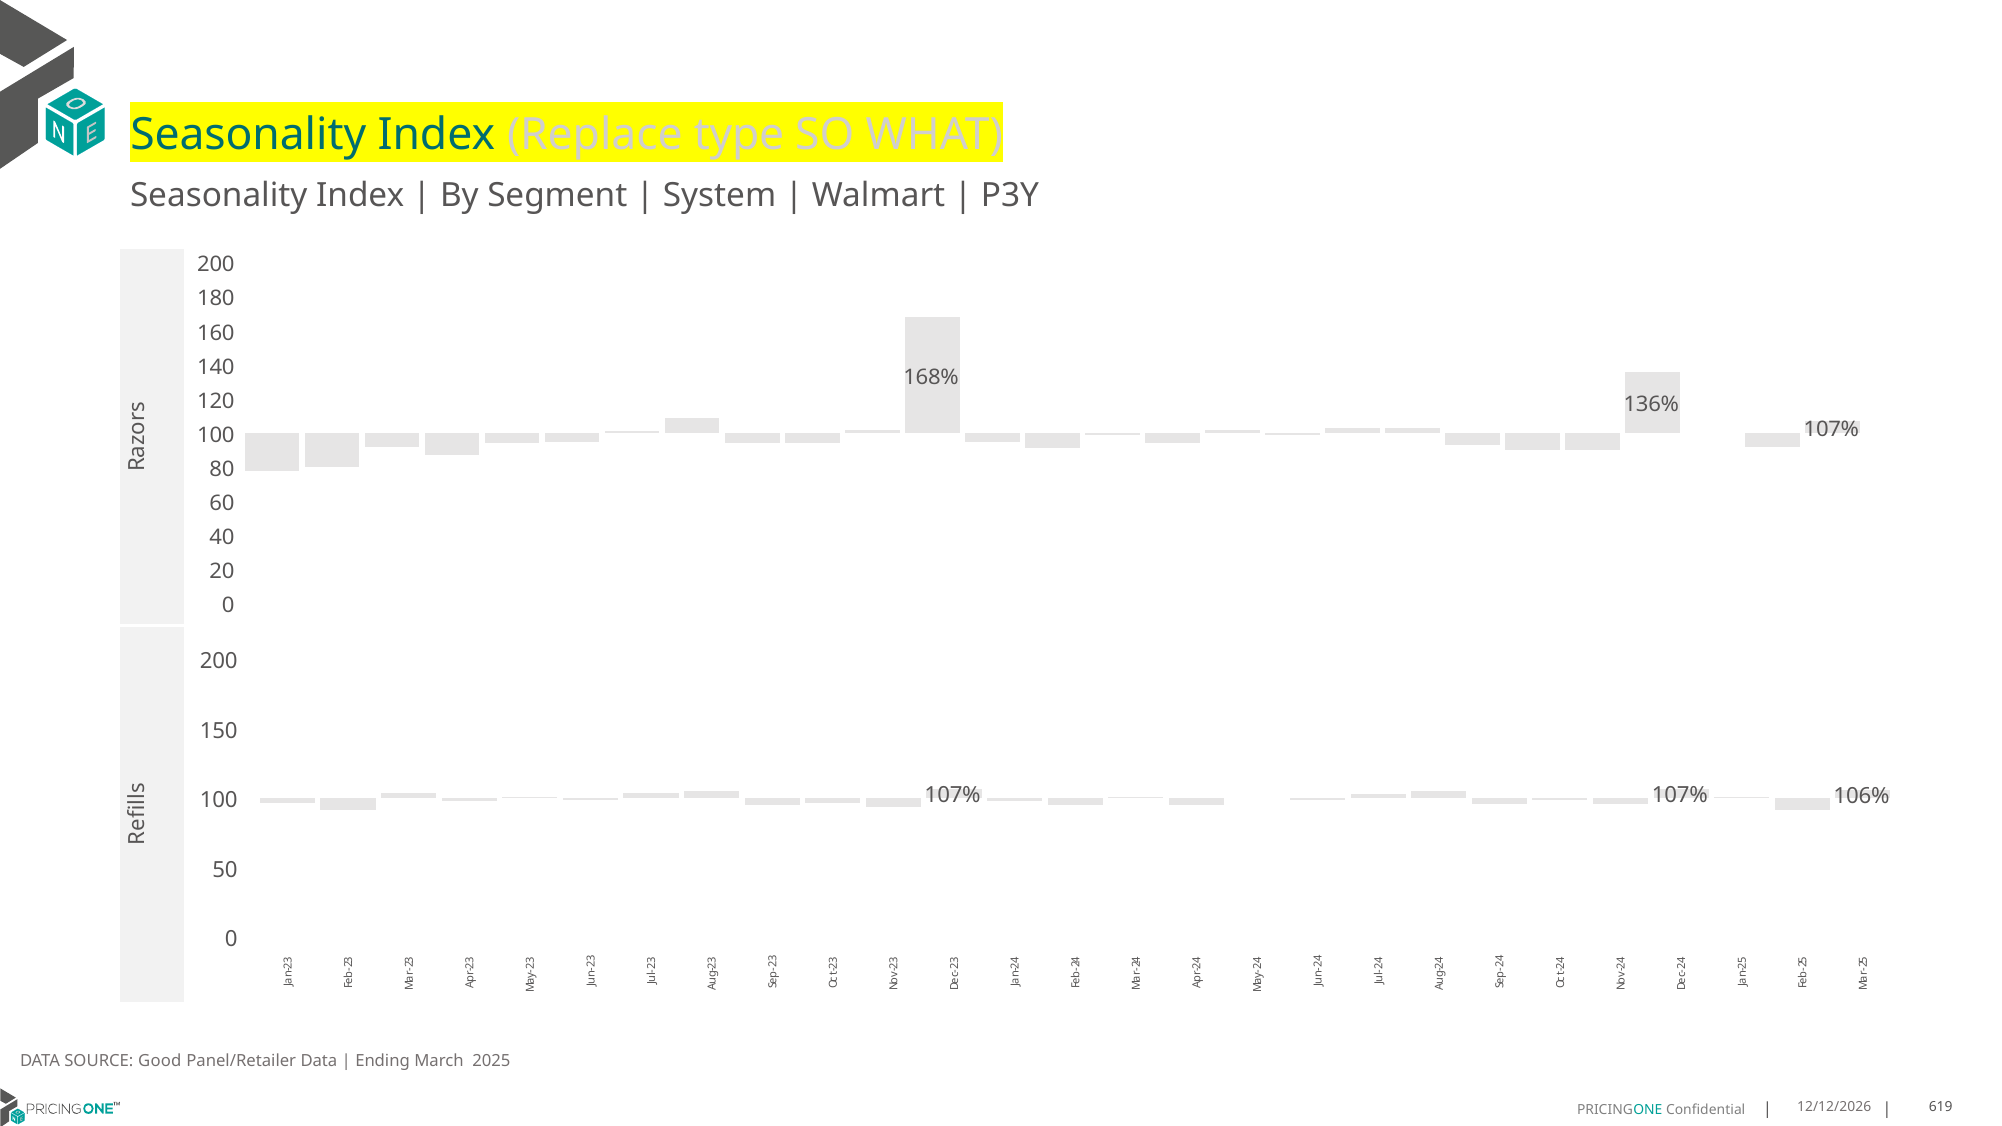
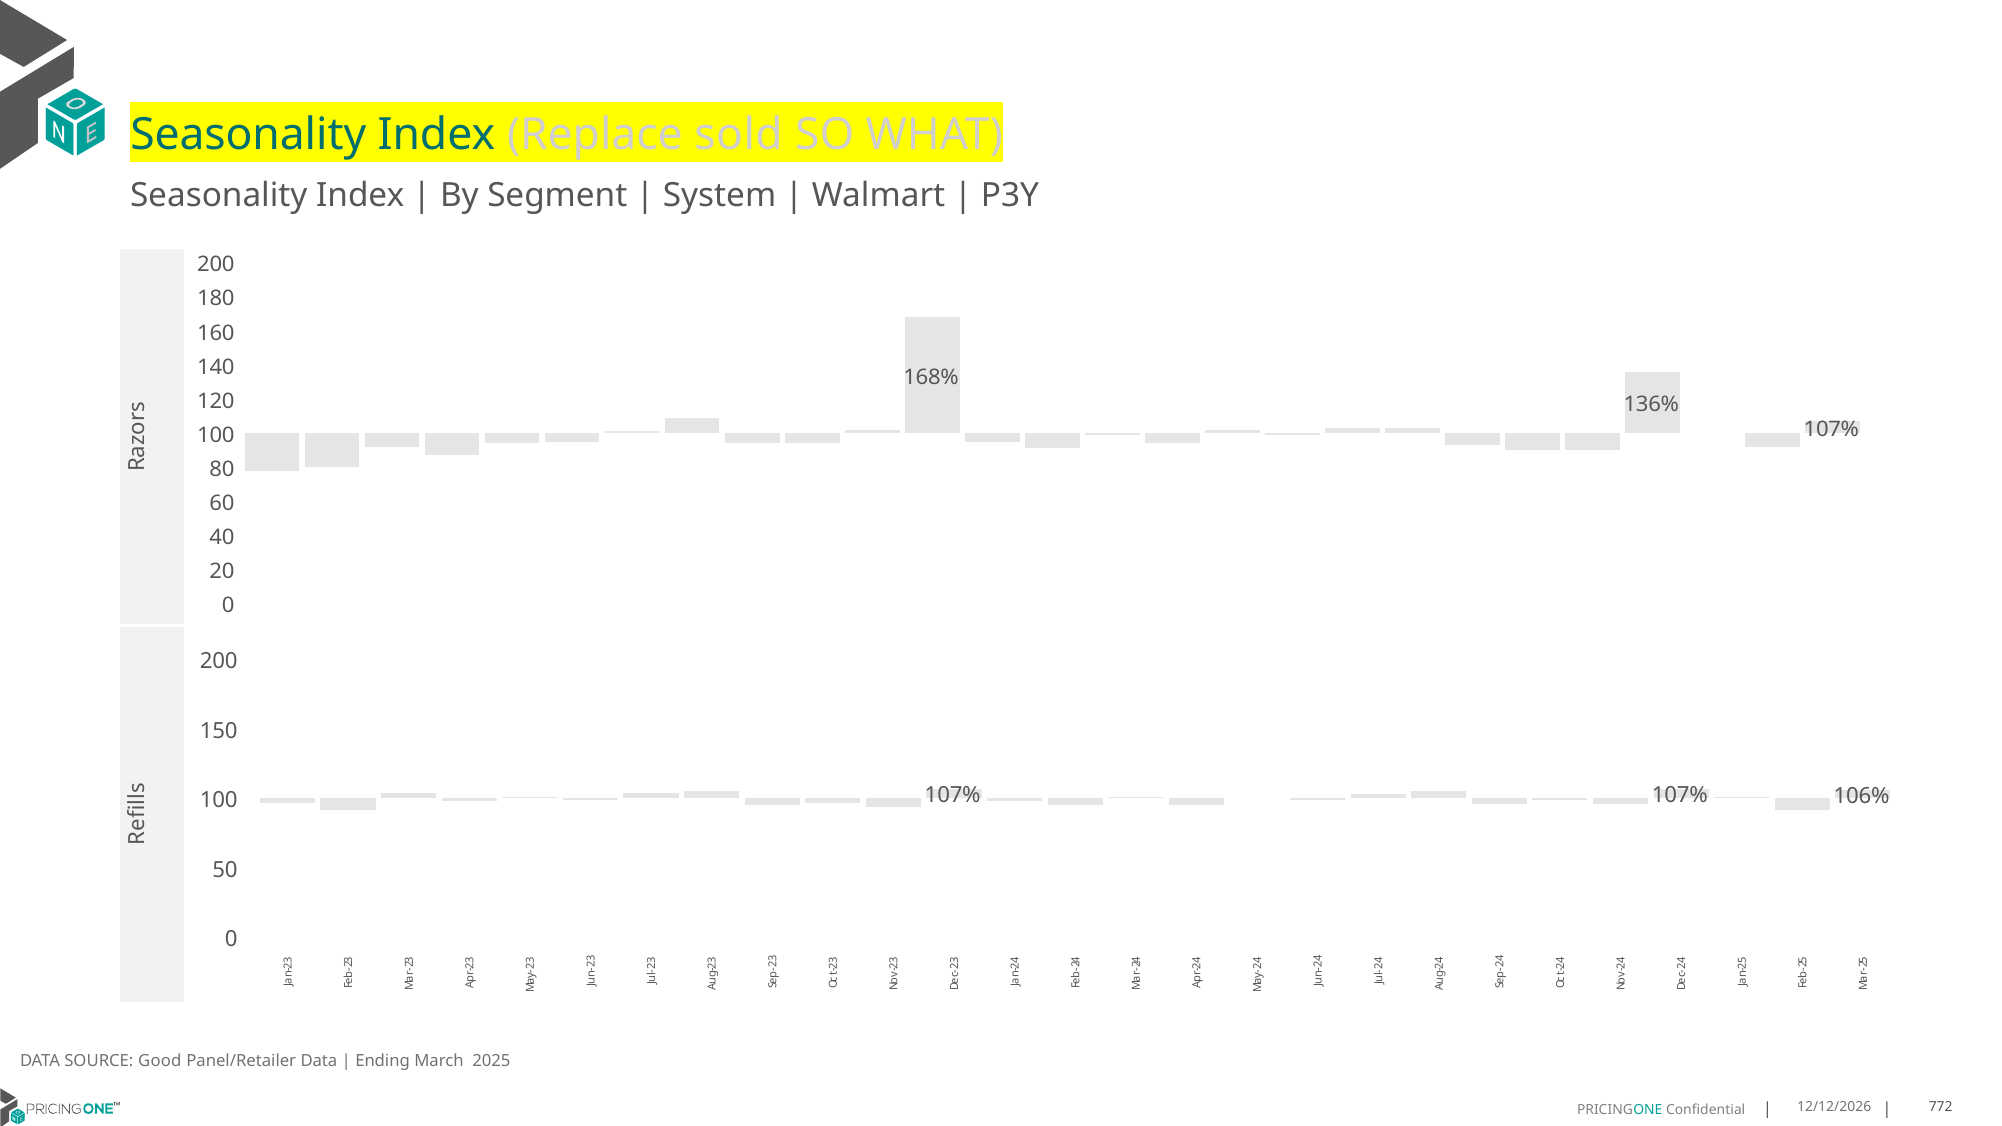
type: type -> sold
619: 619 -> 772
